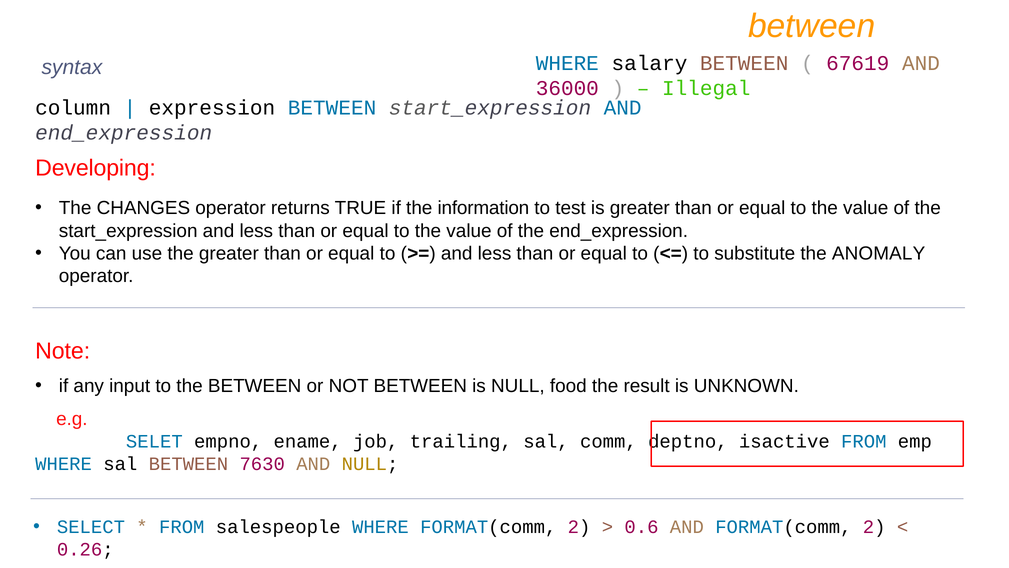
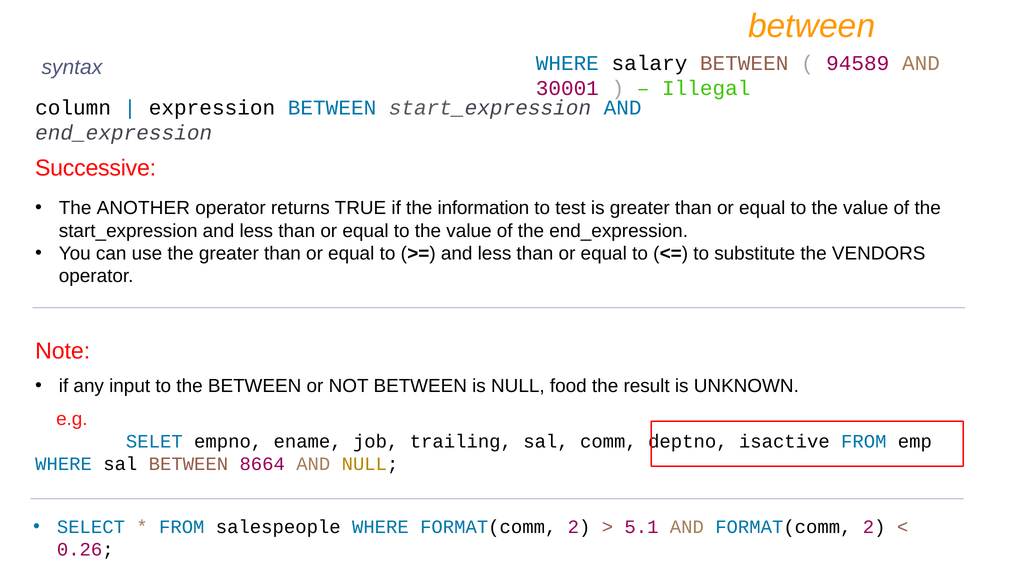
67619: 67619 -> 94589
36000: 36000 -> 30001
Developing: Developing -> Successive
CHANGES: CHANGES -> ANOTHER
ANOMALY: ANOMALY -> VENDORS
7630: 7630 -> 8664
0.6: 0.6 -> 5.1
